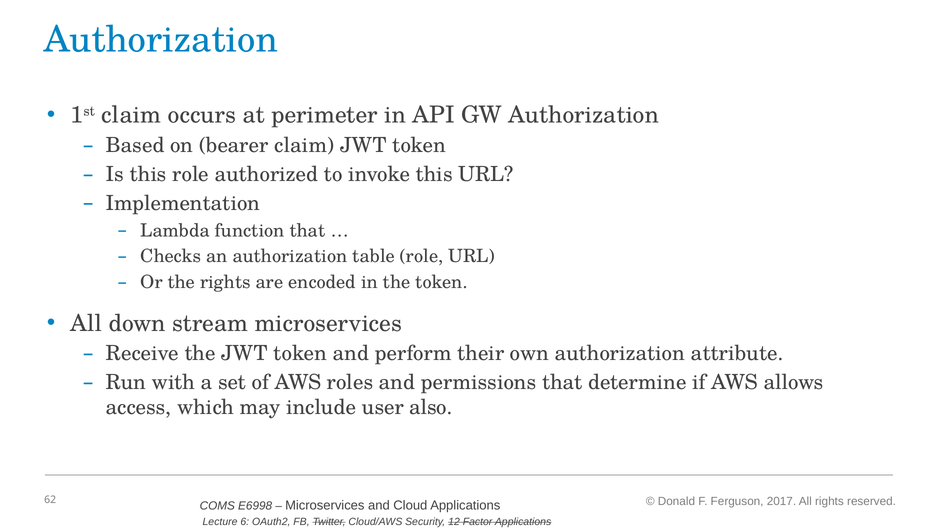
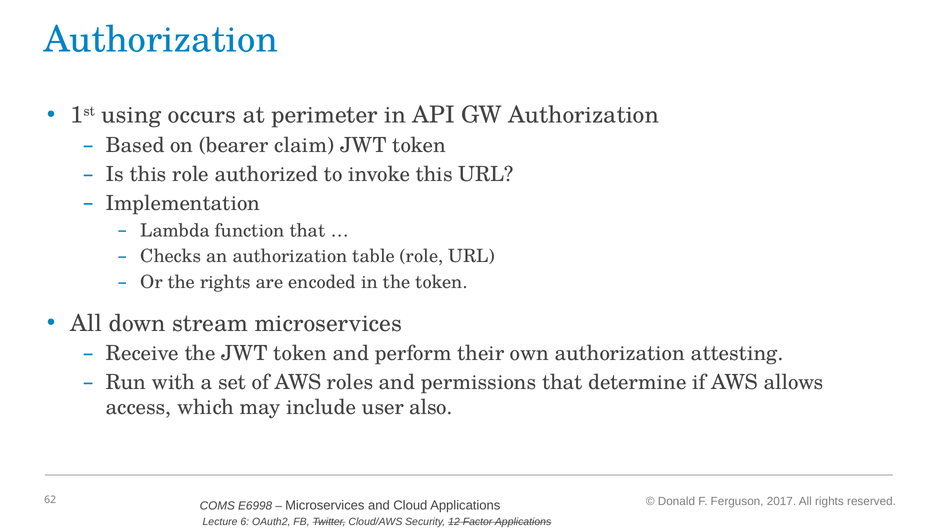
1st claim: claim -> using
attribute: attribute -> attesting
